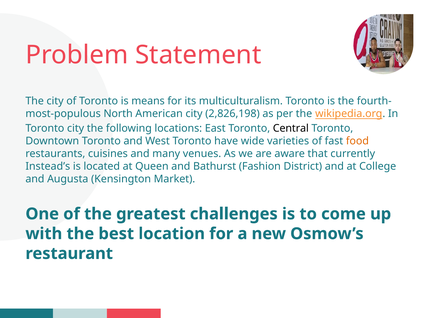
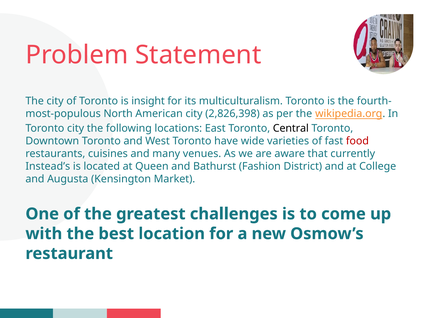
means: means -> insight
2,826,198: 2,826,198 -> 2,826,398
food colour: orange -> red
